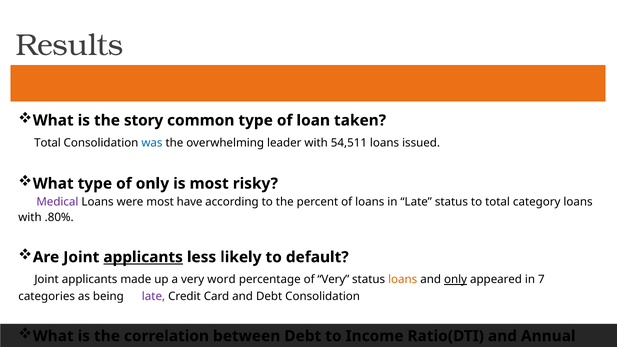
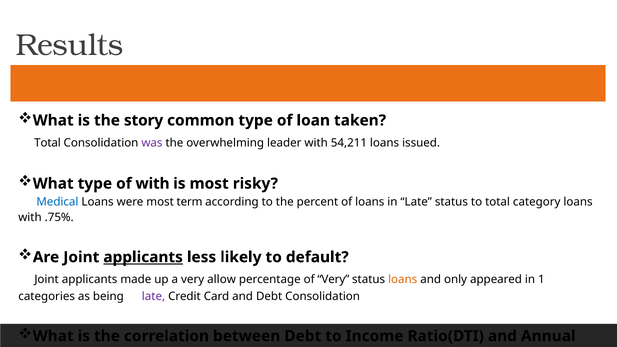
was at (152, 143) colour: blue -> purple
54,511: 54,511 -> 54,211
of only: only -> with
Medical colour: purple -> blue
have: have -> term
.80%: .80% -> .75%
word: word -> allow
only at (456, 280) underline: present -> none
7: 7 -> 1
